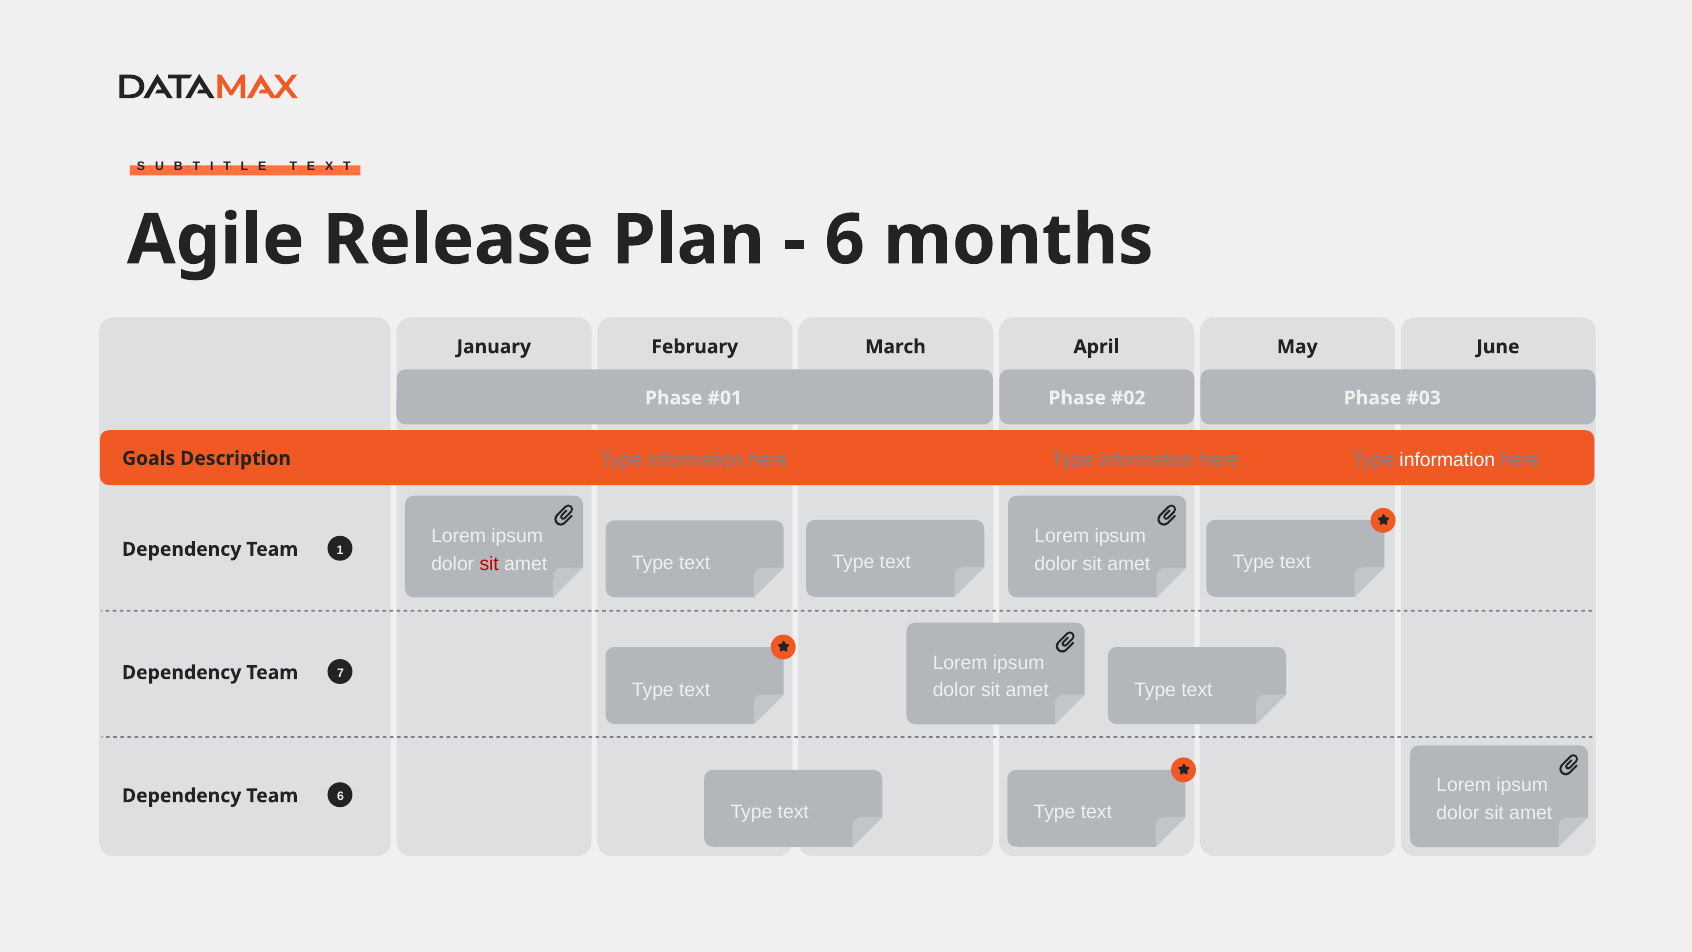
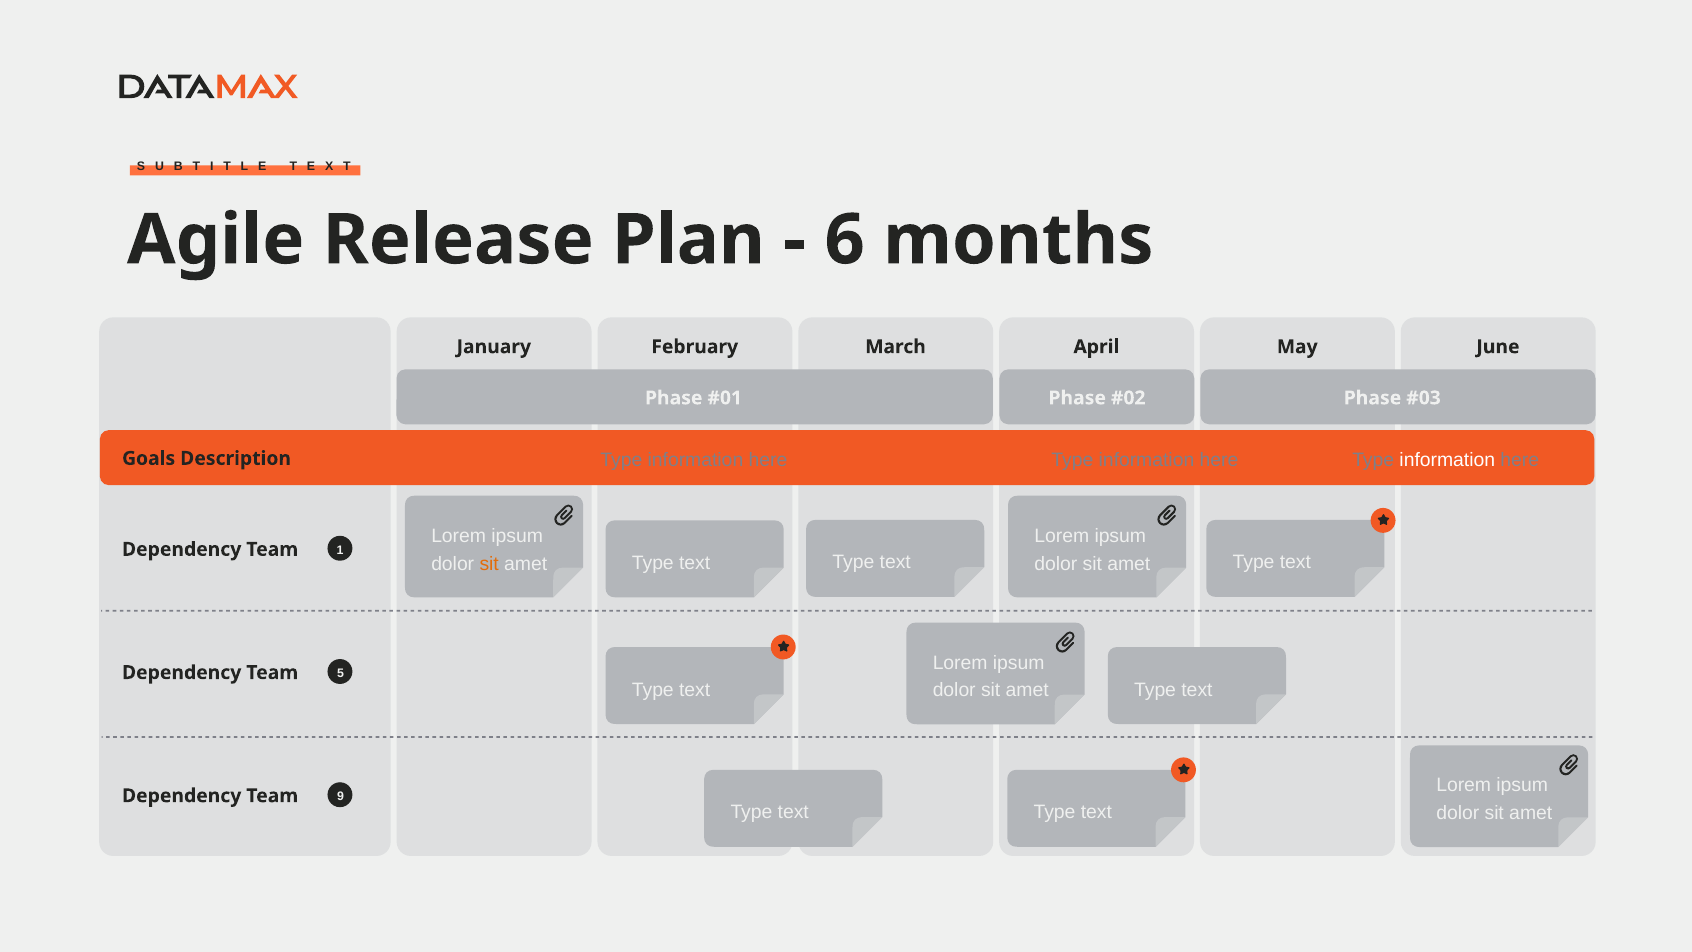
sit at (489, 564) colour: red -> orange
7: 7 -> 5
Team 6: 6 -> 9
